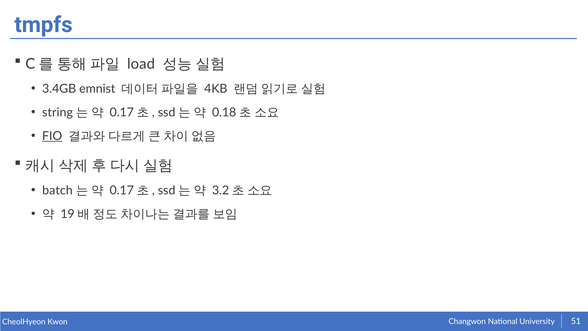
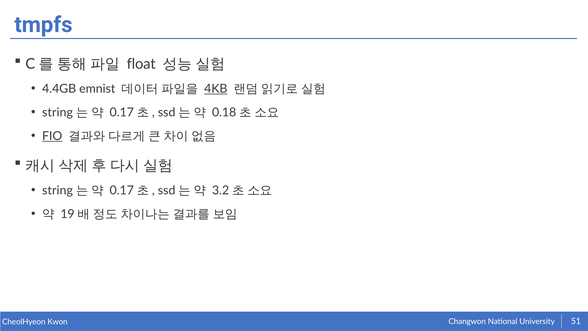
load: load -> float
3.4GB: 3.4GB -> 4.4GB
4KB underline: none -> present
batch at (57, 190): batch -> string
